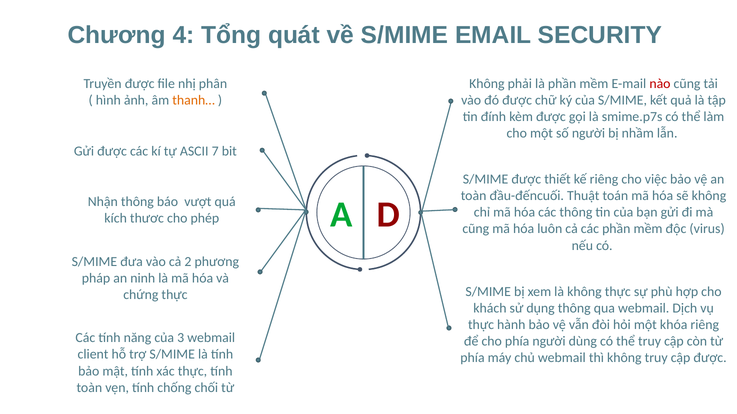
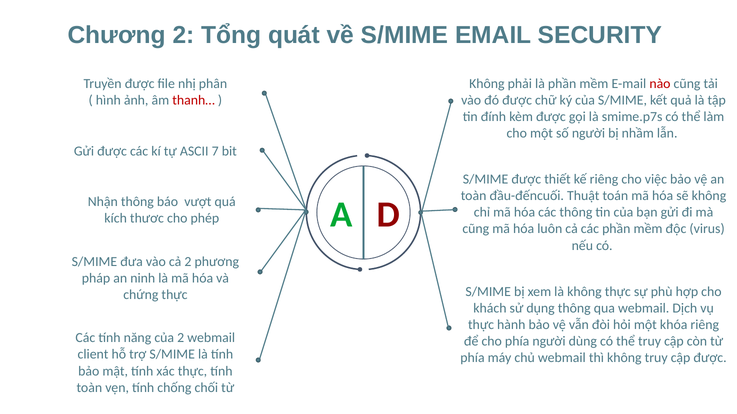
Chương 4: 4 -> 2
thanh… colour: orange -> red
của 3: 3 -> 2
